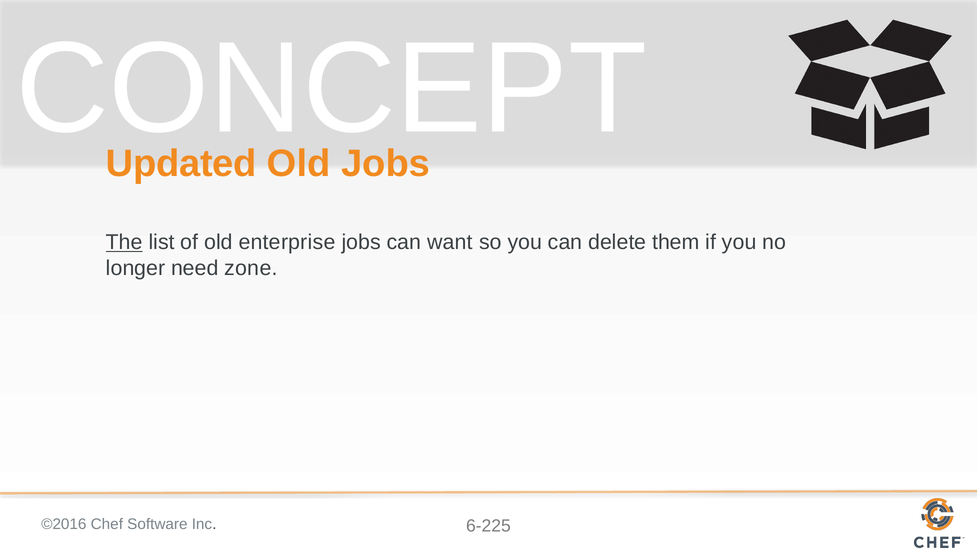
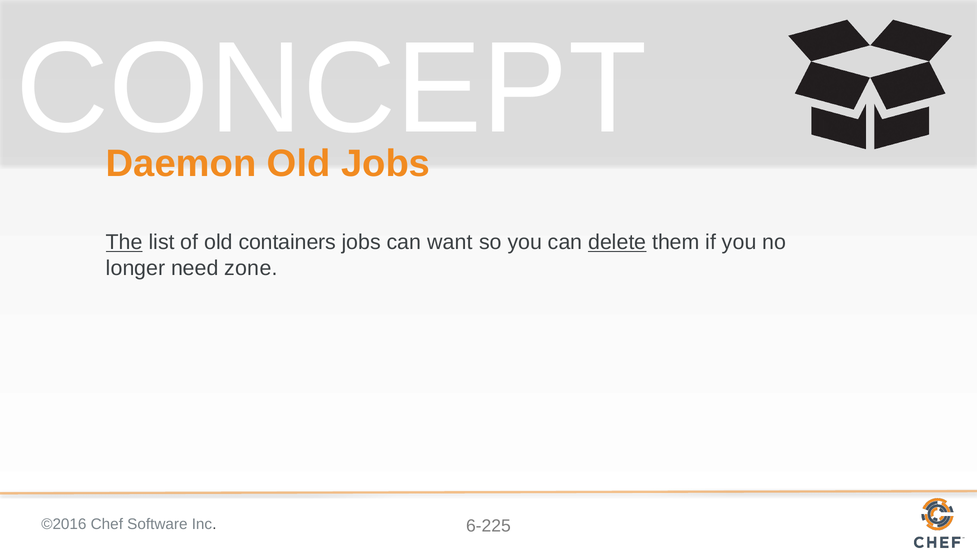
Updated: Updated -> Daemon
enterprise: enterprise -> containers
delete underline: none -> present
